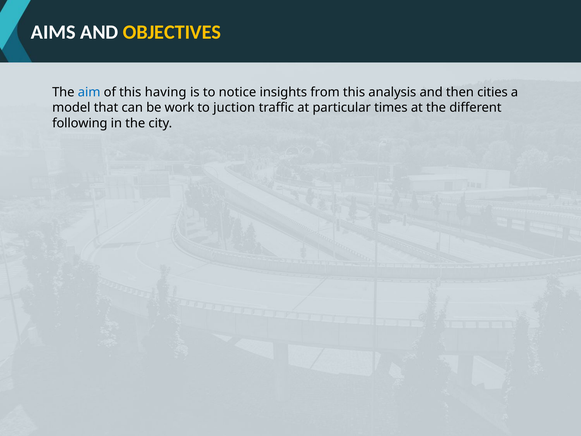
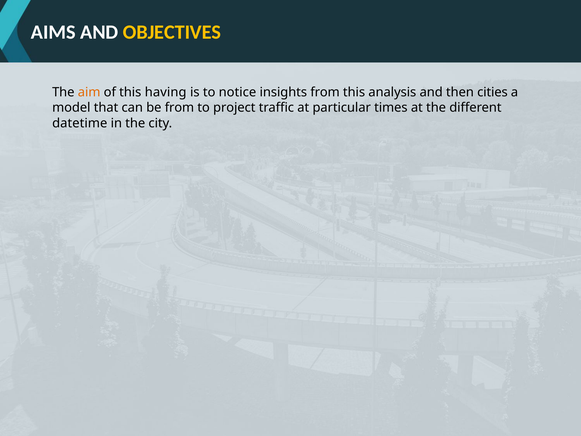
aim colour: blue -> orange
be work: work -> from
juction: juction -> project
following: following -> datetime
